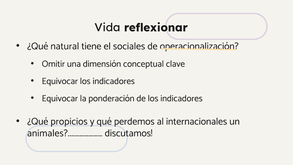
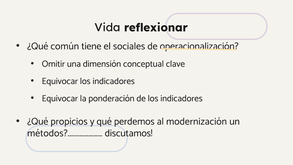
natural: natural -> común
internacionales: internacionales -> modernización
animales?....………………: animales?....……………… -> métodos?....………………
